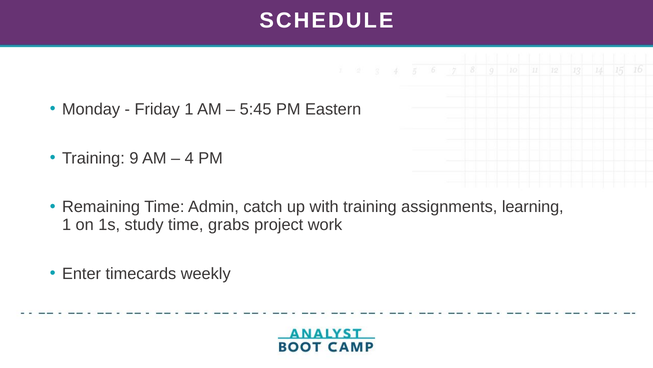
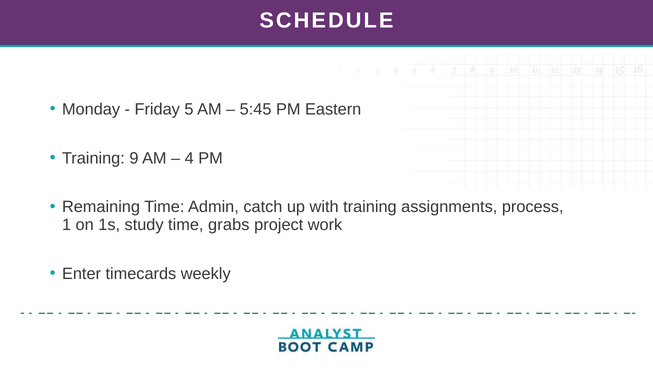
Friday 1: 1 -> 5
learning: learning -> process
